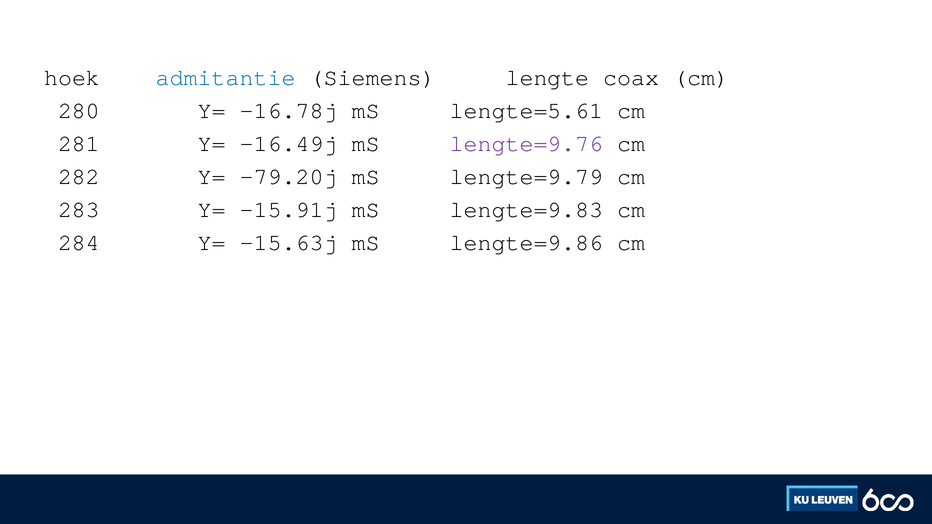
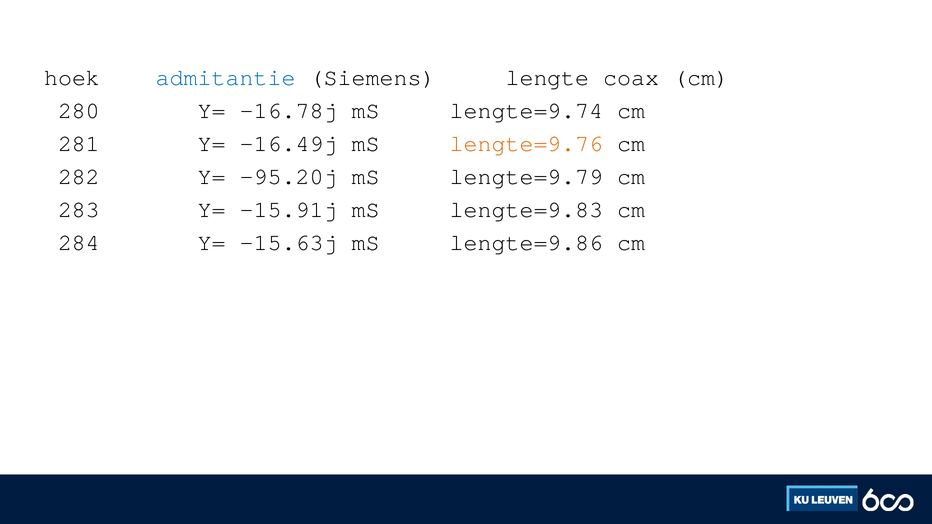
lengte=5.61: lengte=5.61 -> lengte=9.74
lengte=9.76 colour: purple -> orange
-79.20j: -79.20j -> -95.20j
